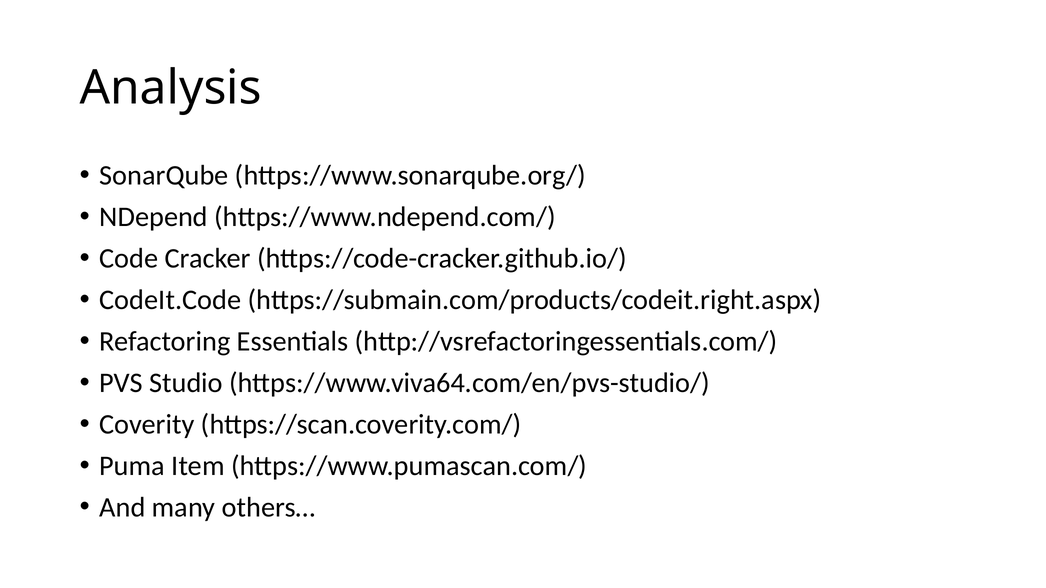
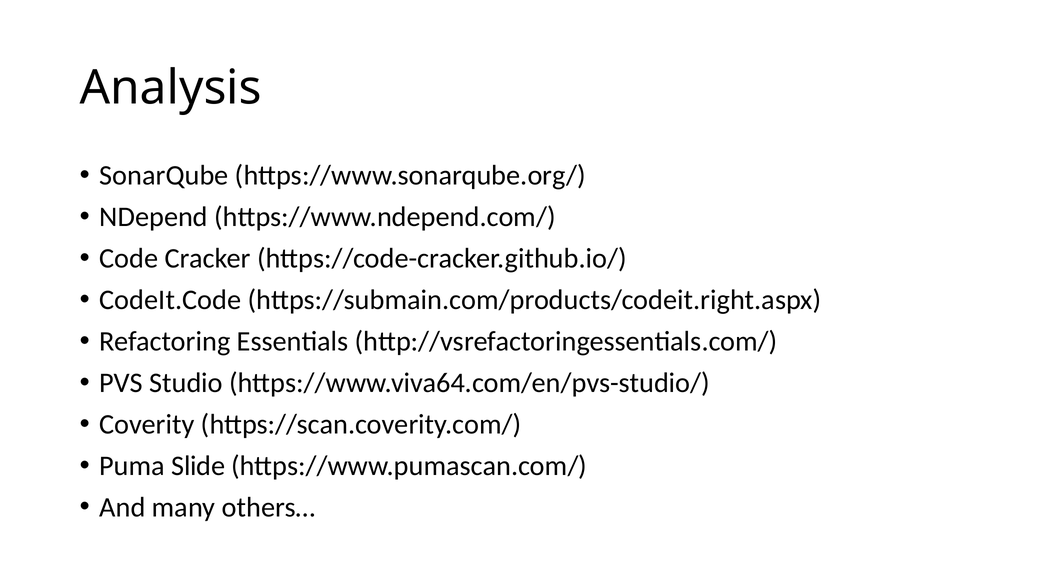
Item: Item -> Slide
